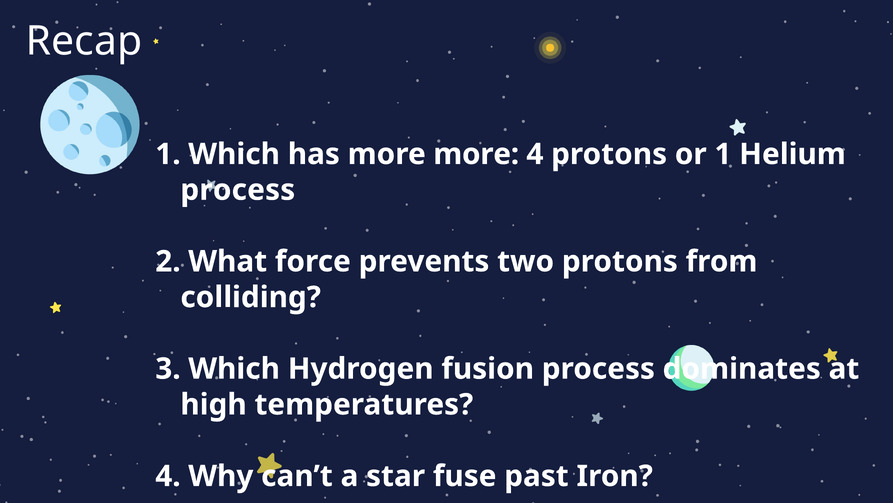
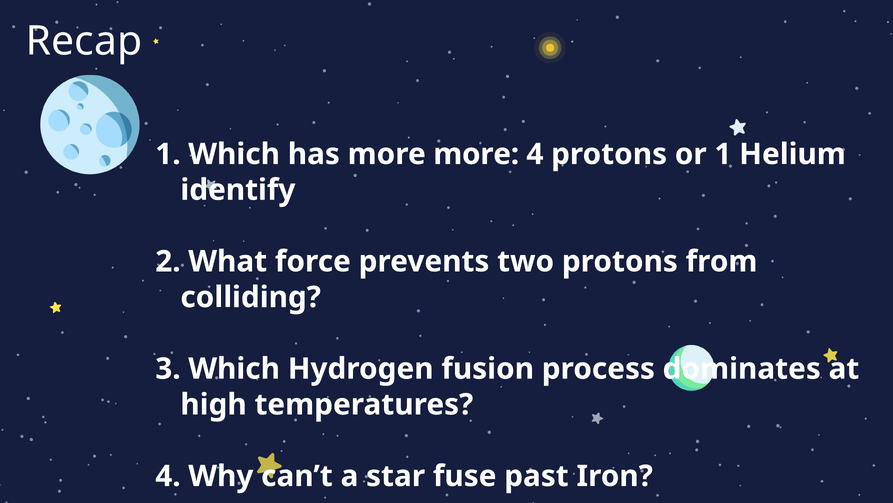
process at (238, 190): process -> identify
